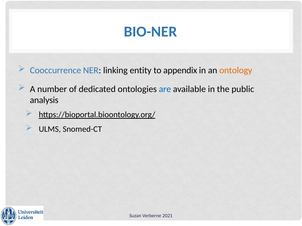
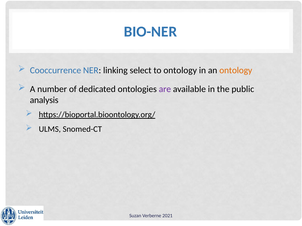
entity: entity -> select
to appendix: appendix -> ontology
are colour: blue -> purple
